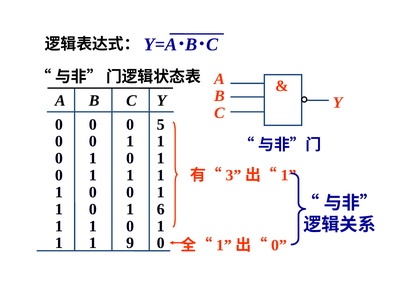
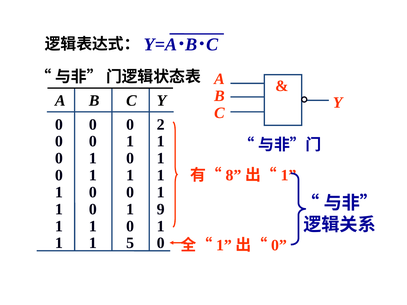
5: 5 -> 2
3: 3 -> 8
6: 6 -> 9
9: 9 -> 5
